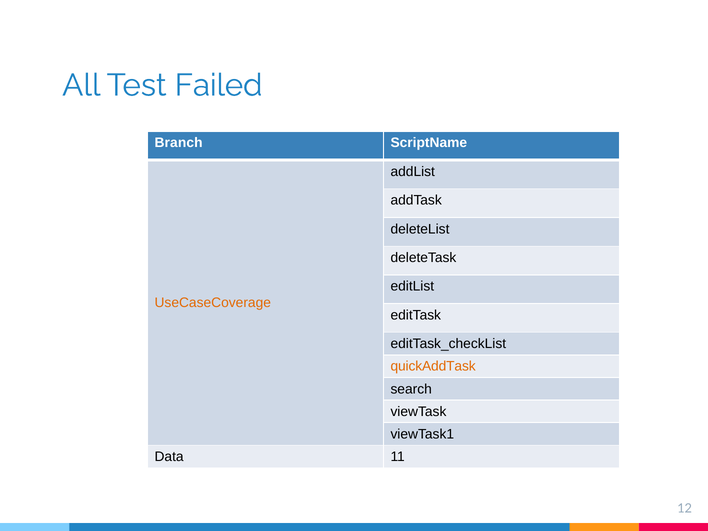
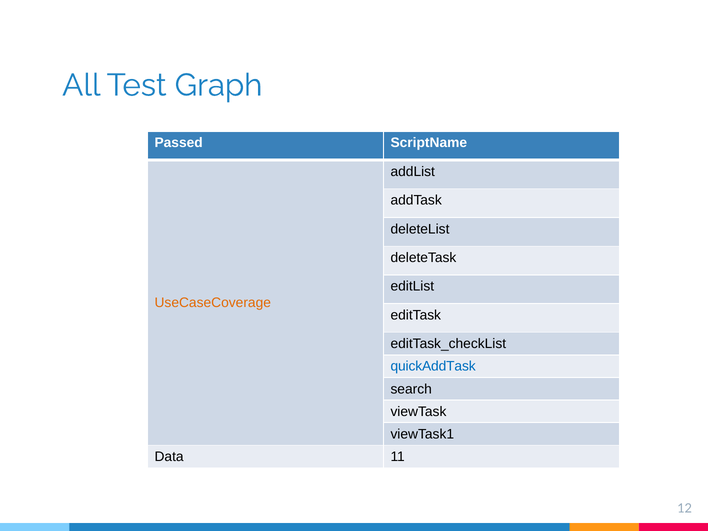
Failed: Failed -> Graph
Branch: Branch -> Passed
quickAddTask colour: orange -> blue
